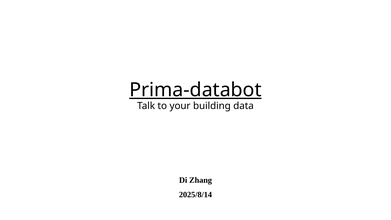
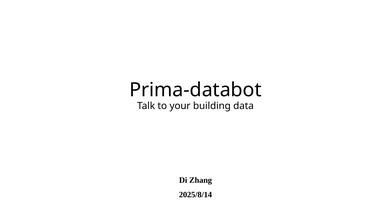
Prima-databot underline: present -> none
